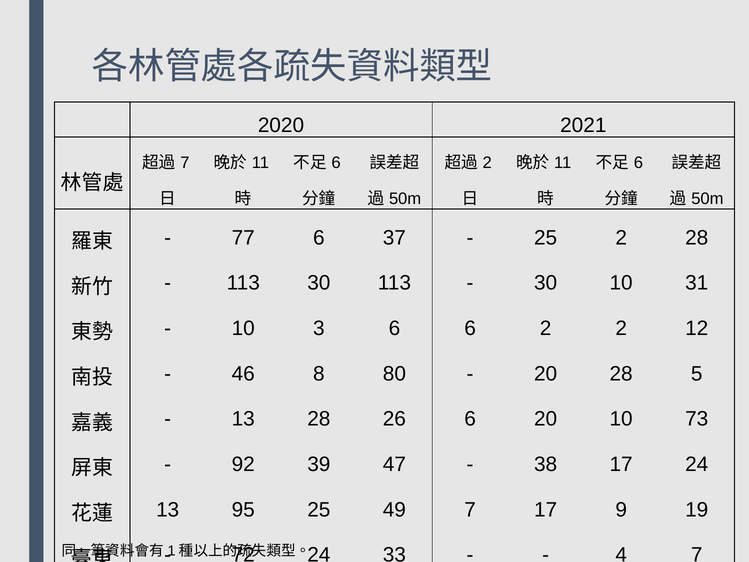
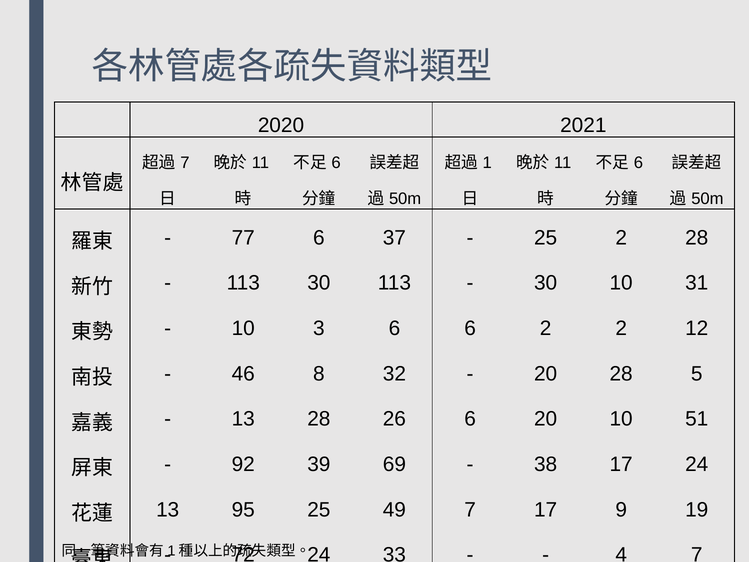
2 at (487, 163): 2 -> 1
80: 80 -> 32
73: 73 -> 51
47: 47 -> 69
